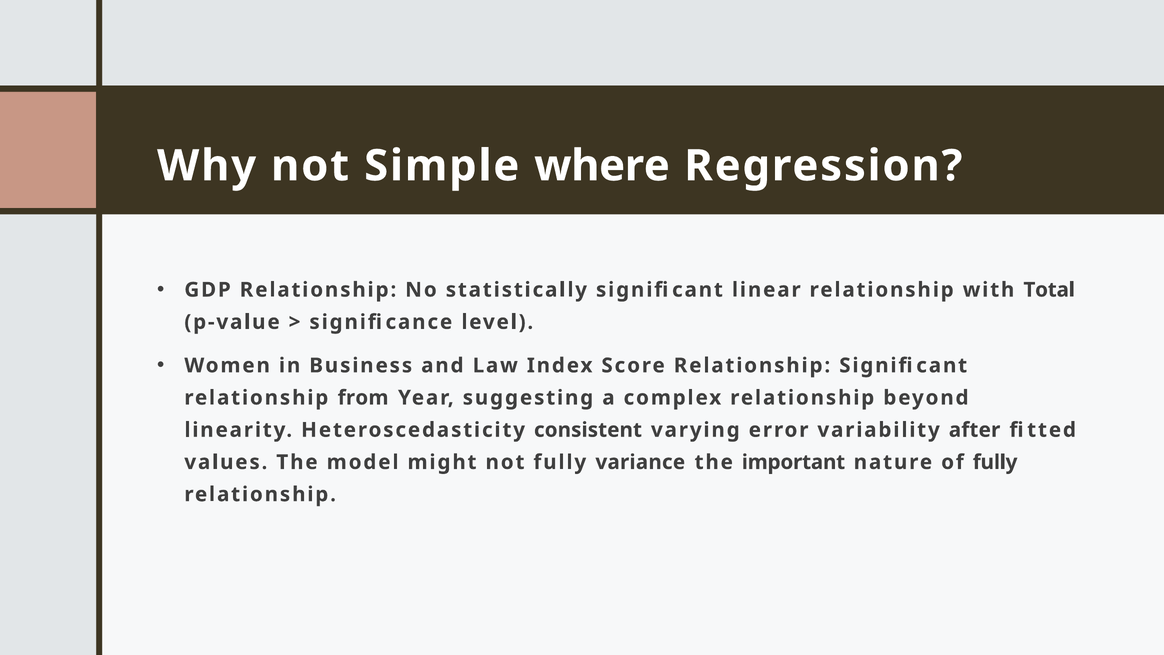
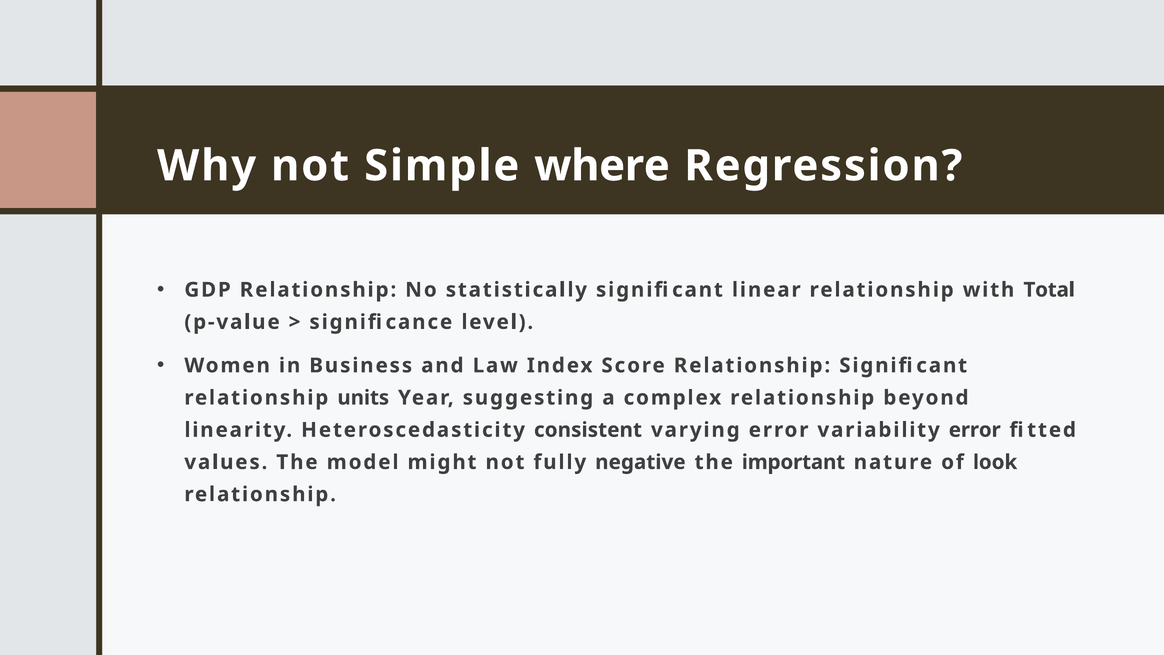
from: from -> units
variability after: after -> error
variance: variance -> negative
of fully: fully -> look
